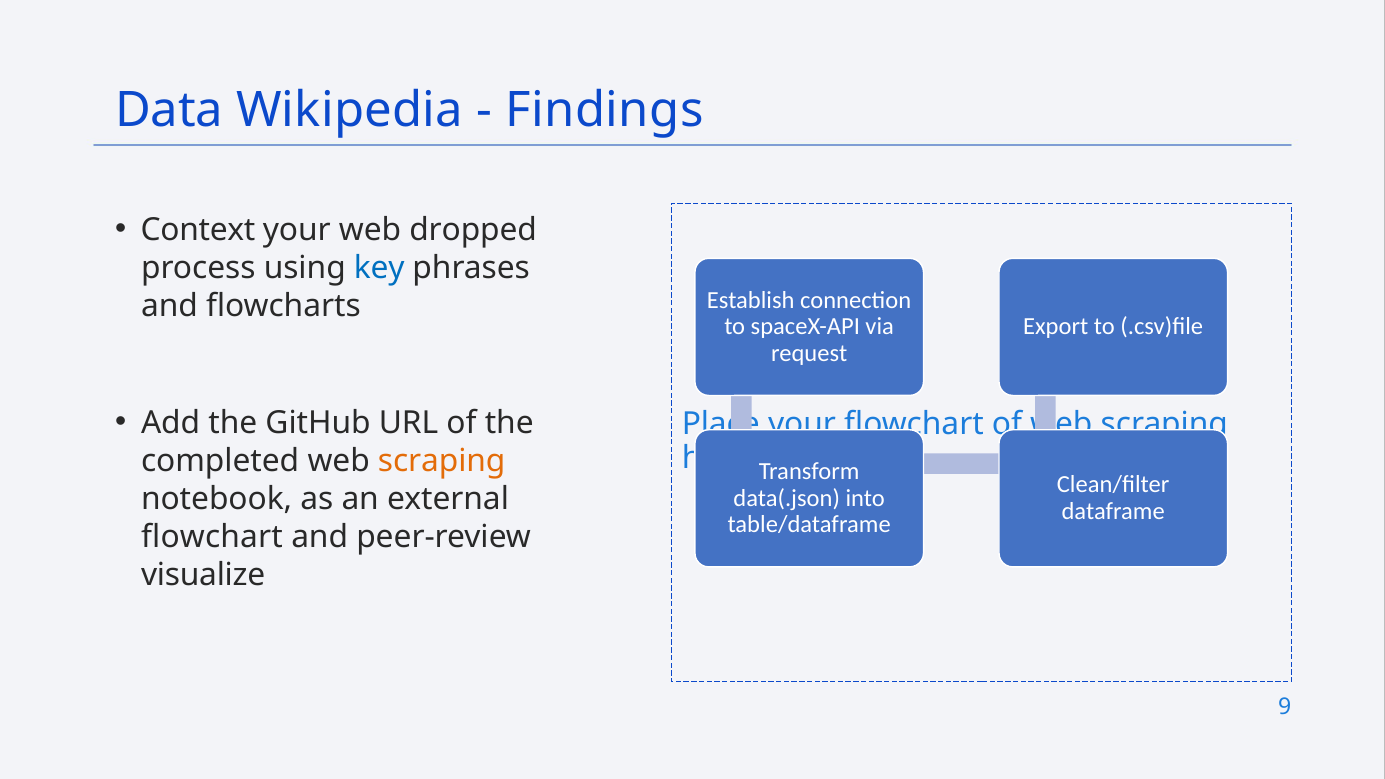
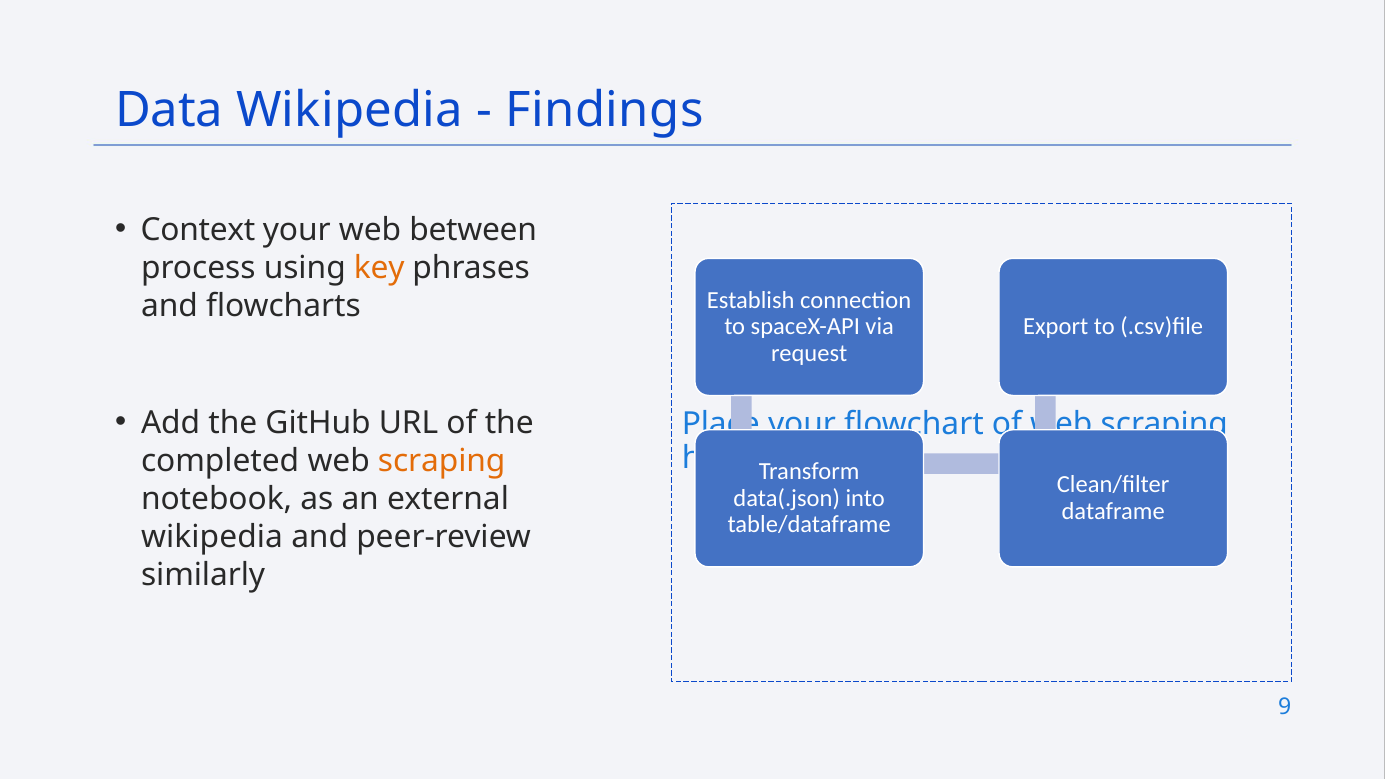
dropped: dropped -> between
key colour: blue -> orange
flowchart at (212, 537): flowchart -> wikipedia
visualize: visualize -> similarly
